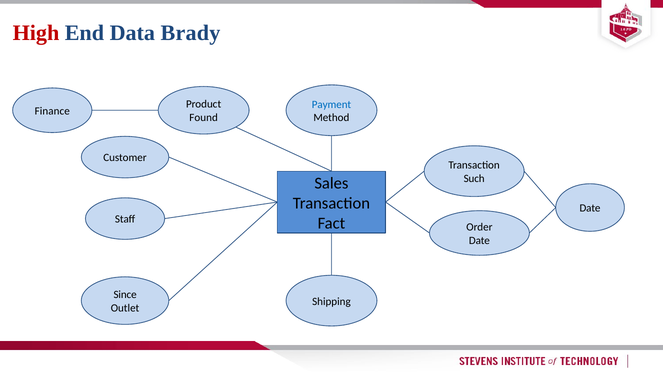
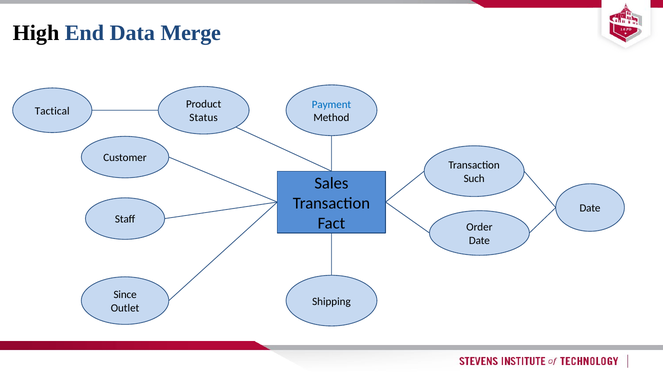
High colour: red -> black
Brady: Brady -> Merge
Finance: Finance -> Tactical
Found: Found -> Status
